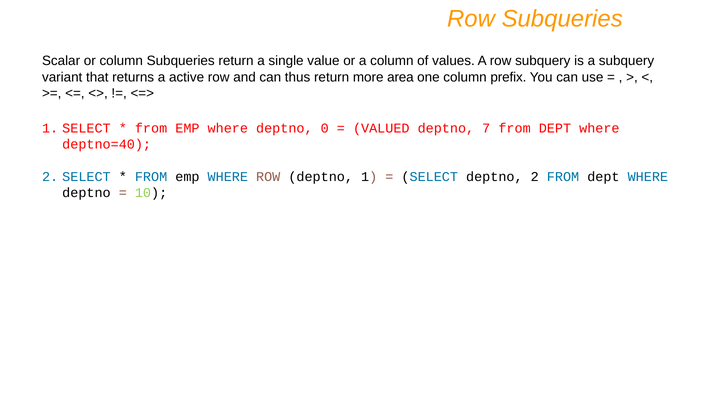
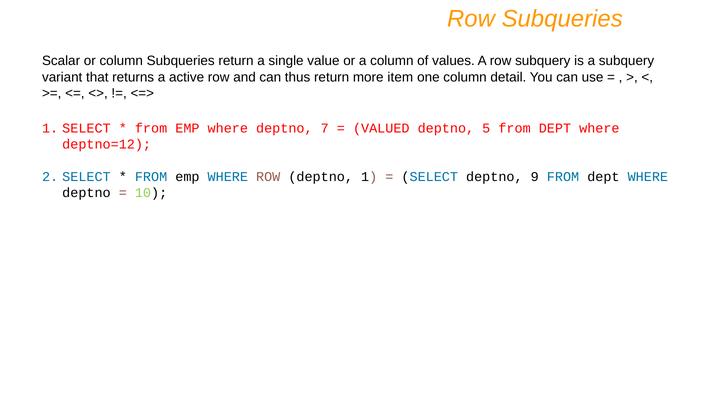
area: area -> item
prefix: prefix -> detail
0: 0 -> 7
7: 7 -> 5
deptno=40: deptno=40 -> deptno=12
deptno 2: 2 -> 9
